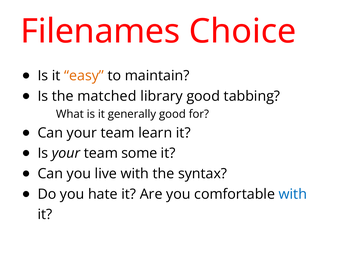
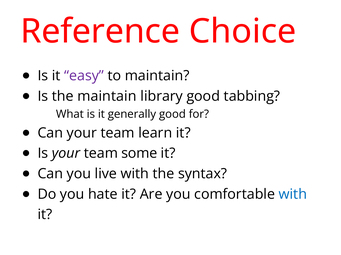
Filenames: Filenames -> Reference
easy colour: orange -> purple
the matched: matched -> maintain
